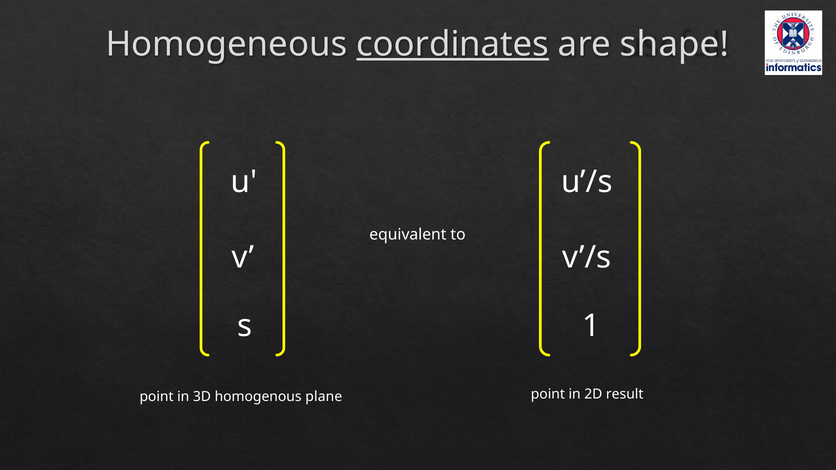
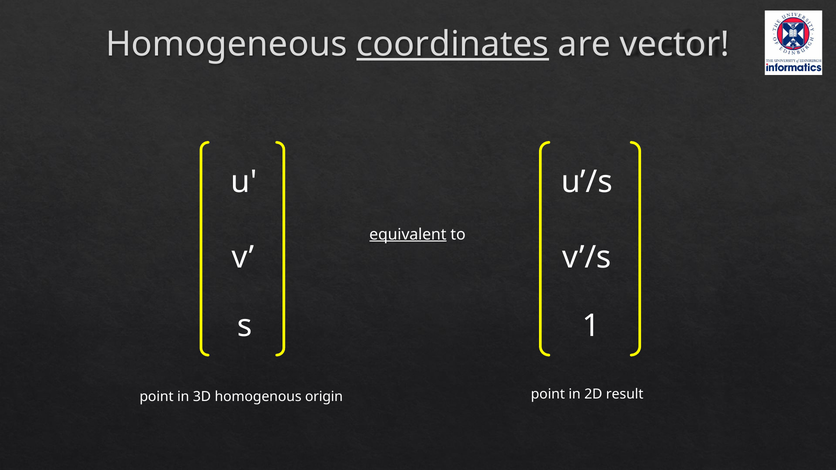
shape: shape -> vector
equivalent underline: none -> present
plane: plane -> origin
